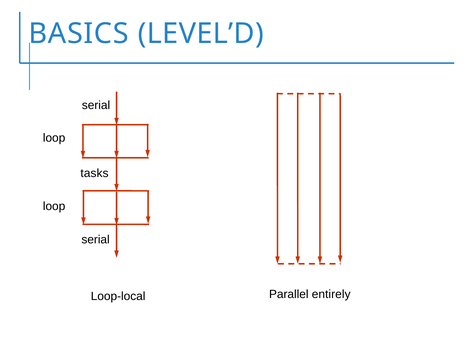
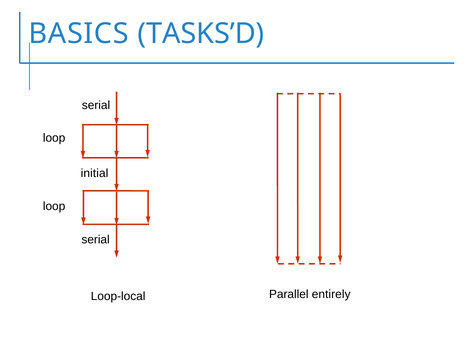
LEVEL’D: LEVEL’D -> TASKS’D
tasks: tasks -> initial
